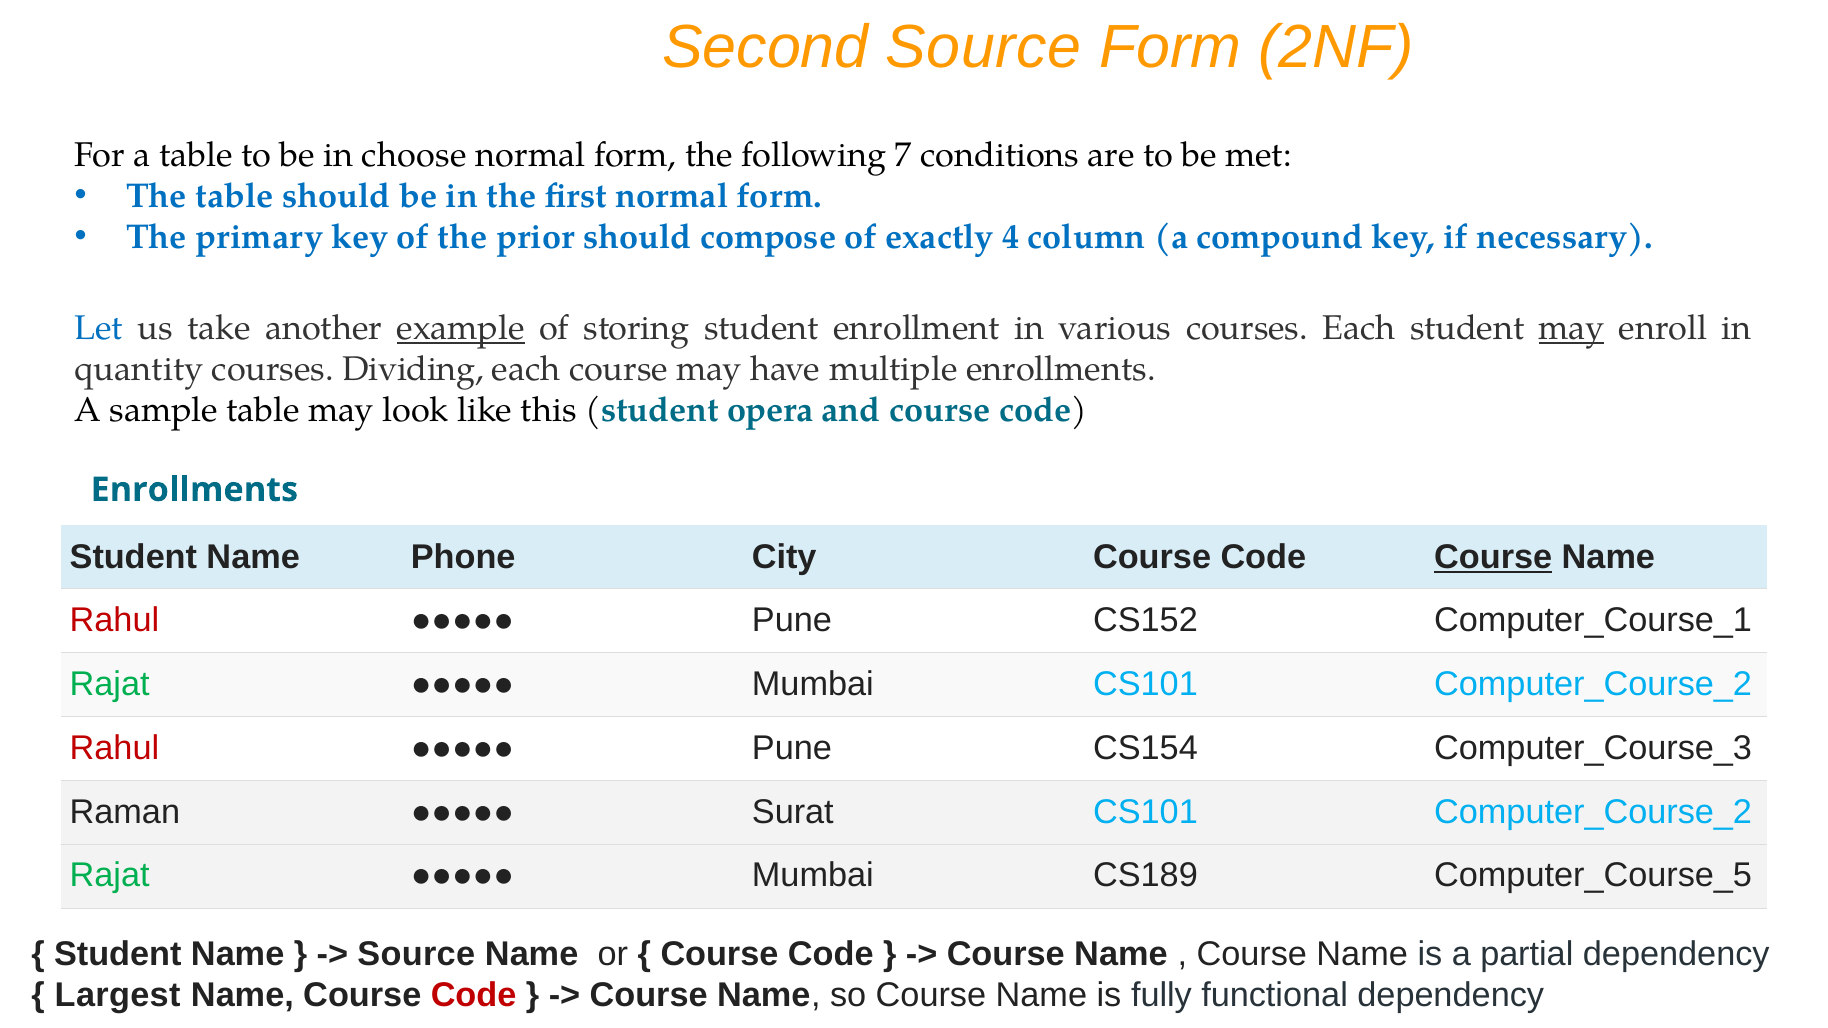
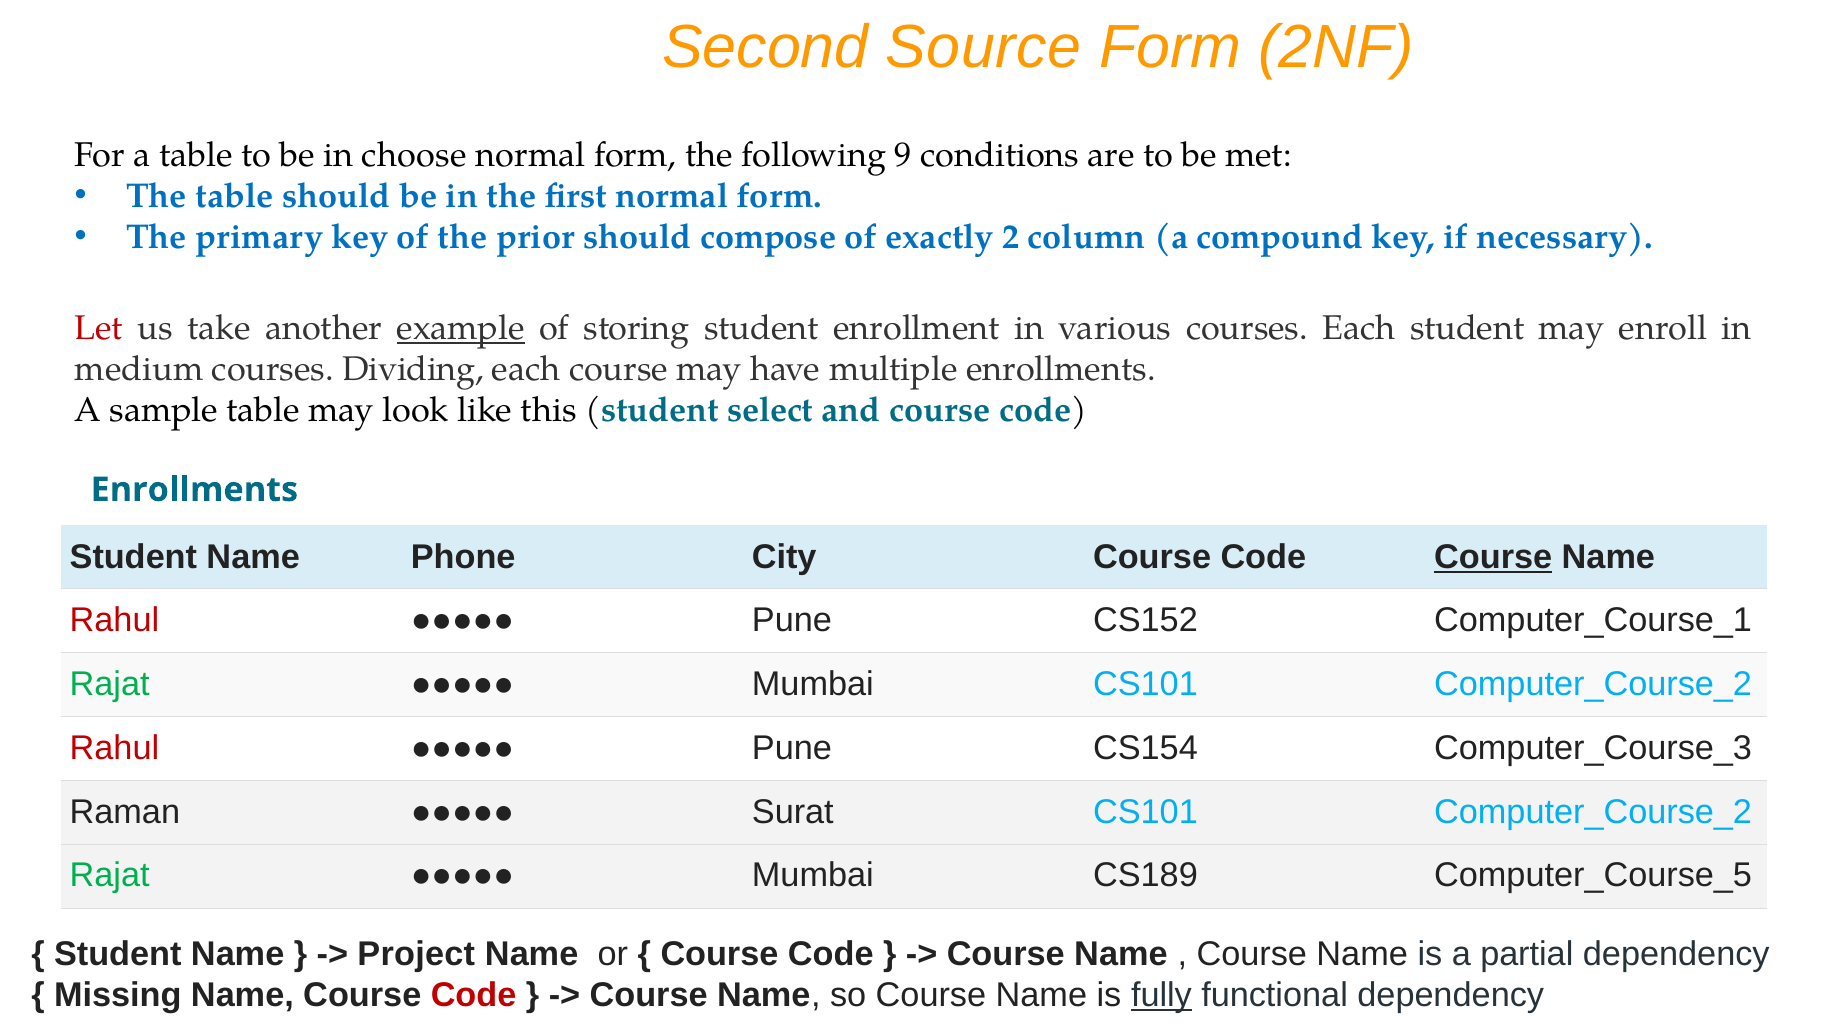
7: 7 -> 9
4: 4 -> 2
Let colour: blue -> red
may at (1572, 328) underline: present -> none
quantity: quantity -> medium
opera: opera -> select
Source at (416, 954): Source -> Project
Largest: Largest -> Missing
fully underline: none -> present
